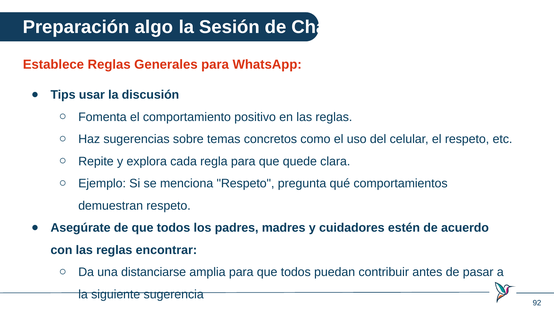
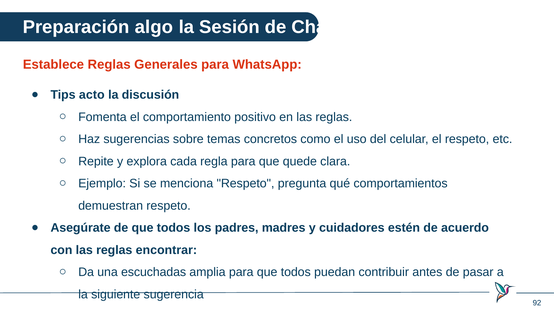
usar: usar -> acto
distanciarse: distanciarse -> escuchadas
